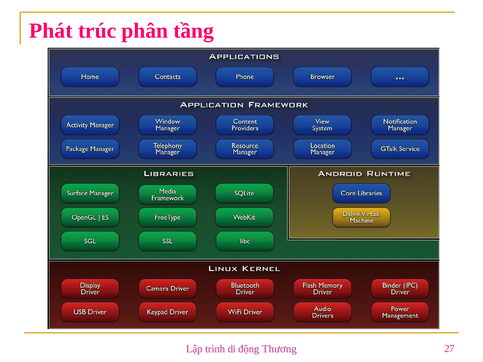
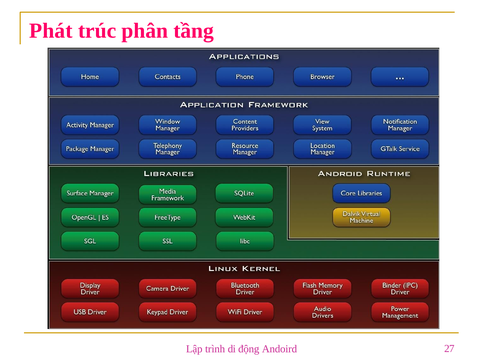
Thương: Thương -> Andoird
